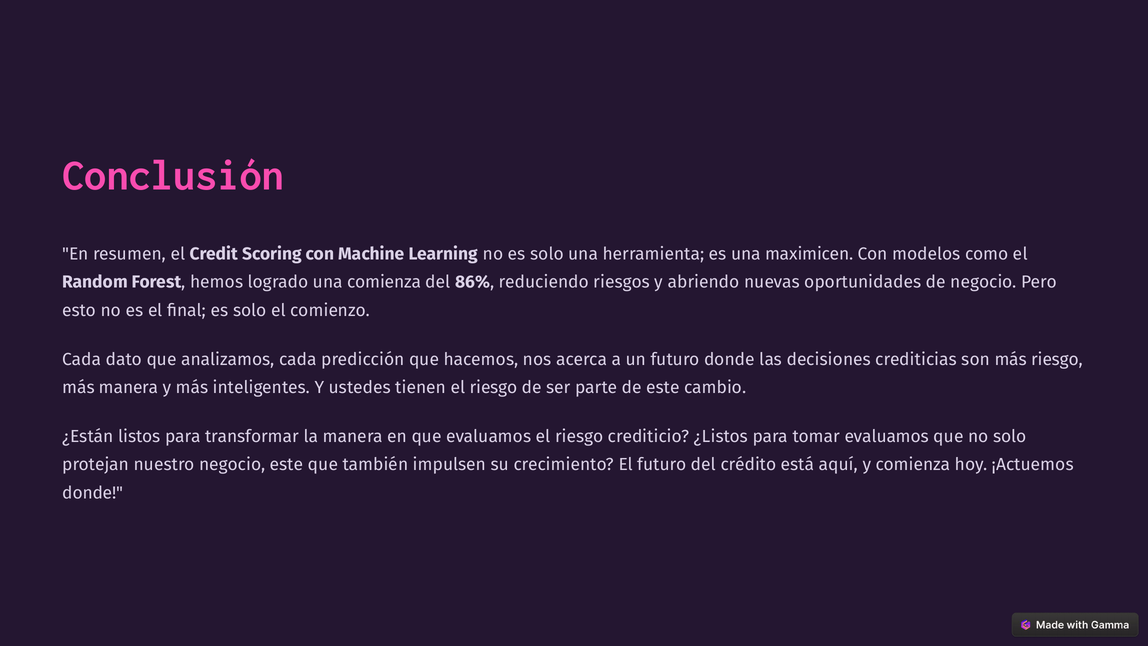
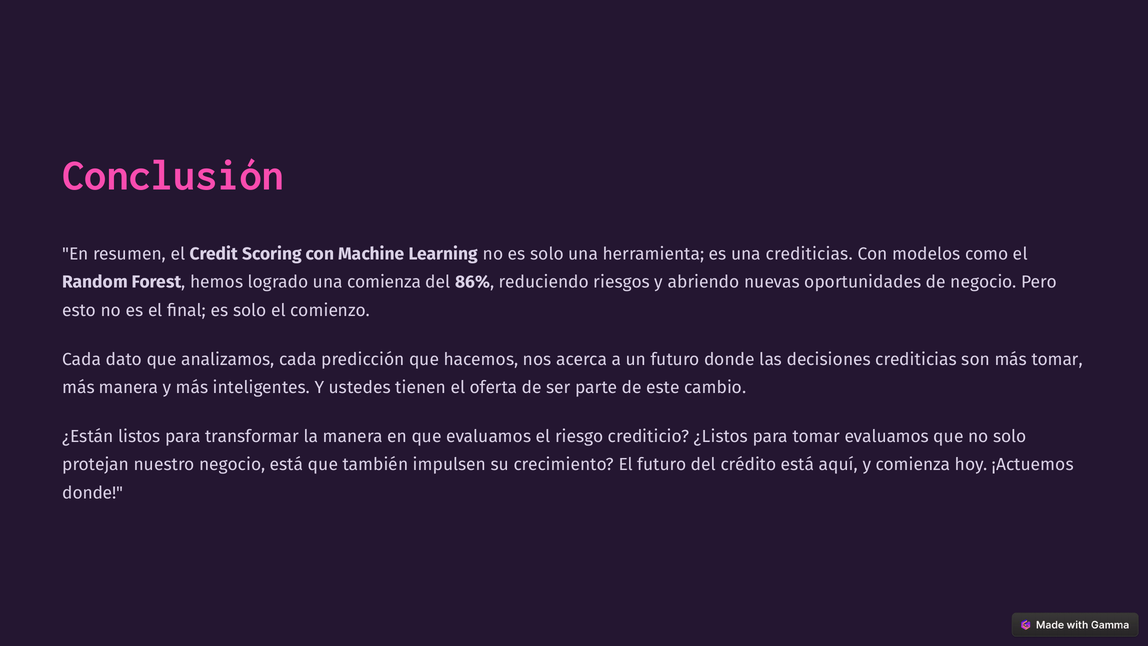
una maximicen: maximicen -> crediticias
más riesgo: riesgo -> tomar
tienen el riesgo: riesgo -> oferta
negocio este: este -> está
